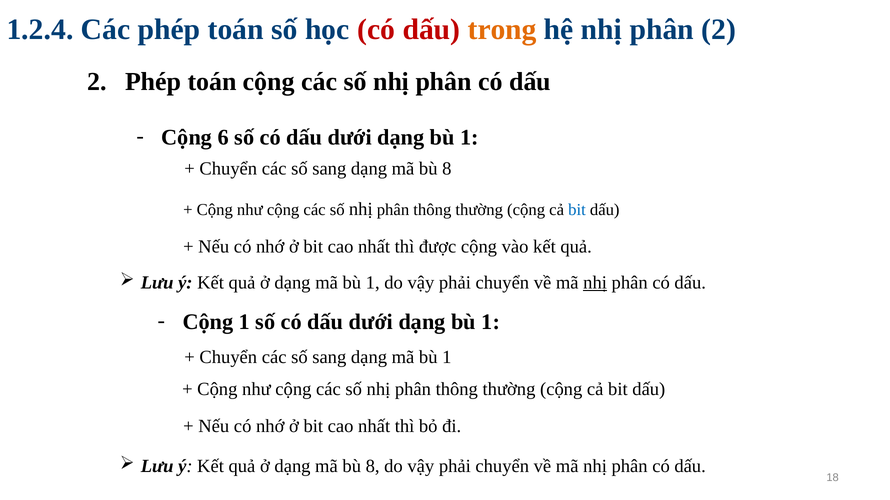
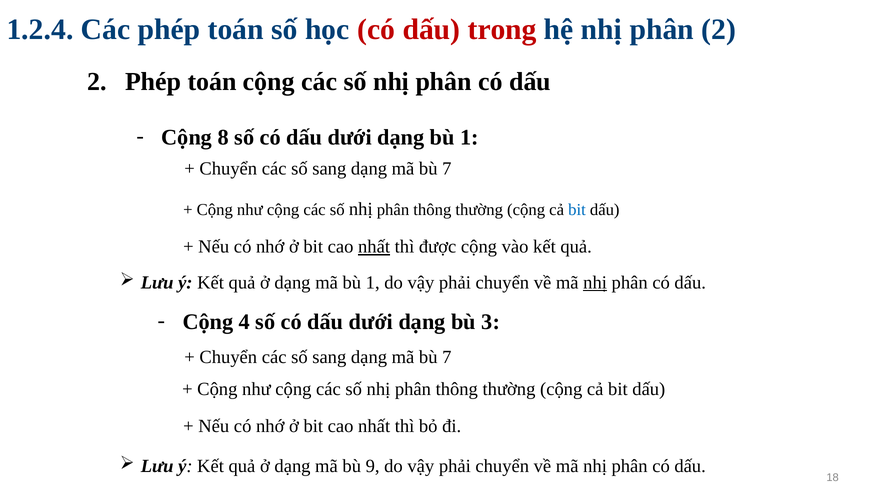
trong colour: orange -> red
6: 6 -> 8
8 at (447, 169): 8 -> 7
nhất at (374, 247) underline: none -> present
Cộng 1: 1 -> 4
1 at (491, 322): 1 -> 3
1 at (447, 358): 1 -> 7
8 at (373, 467): 8 -> 9
